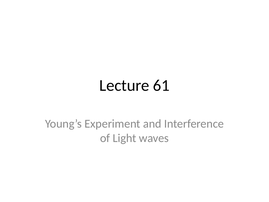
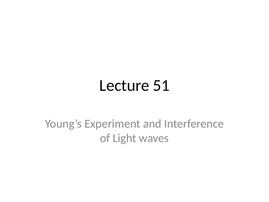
61: 61 -> 51
